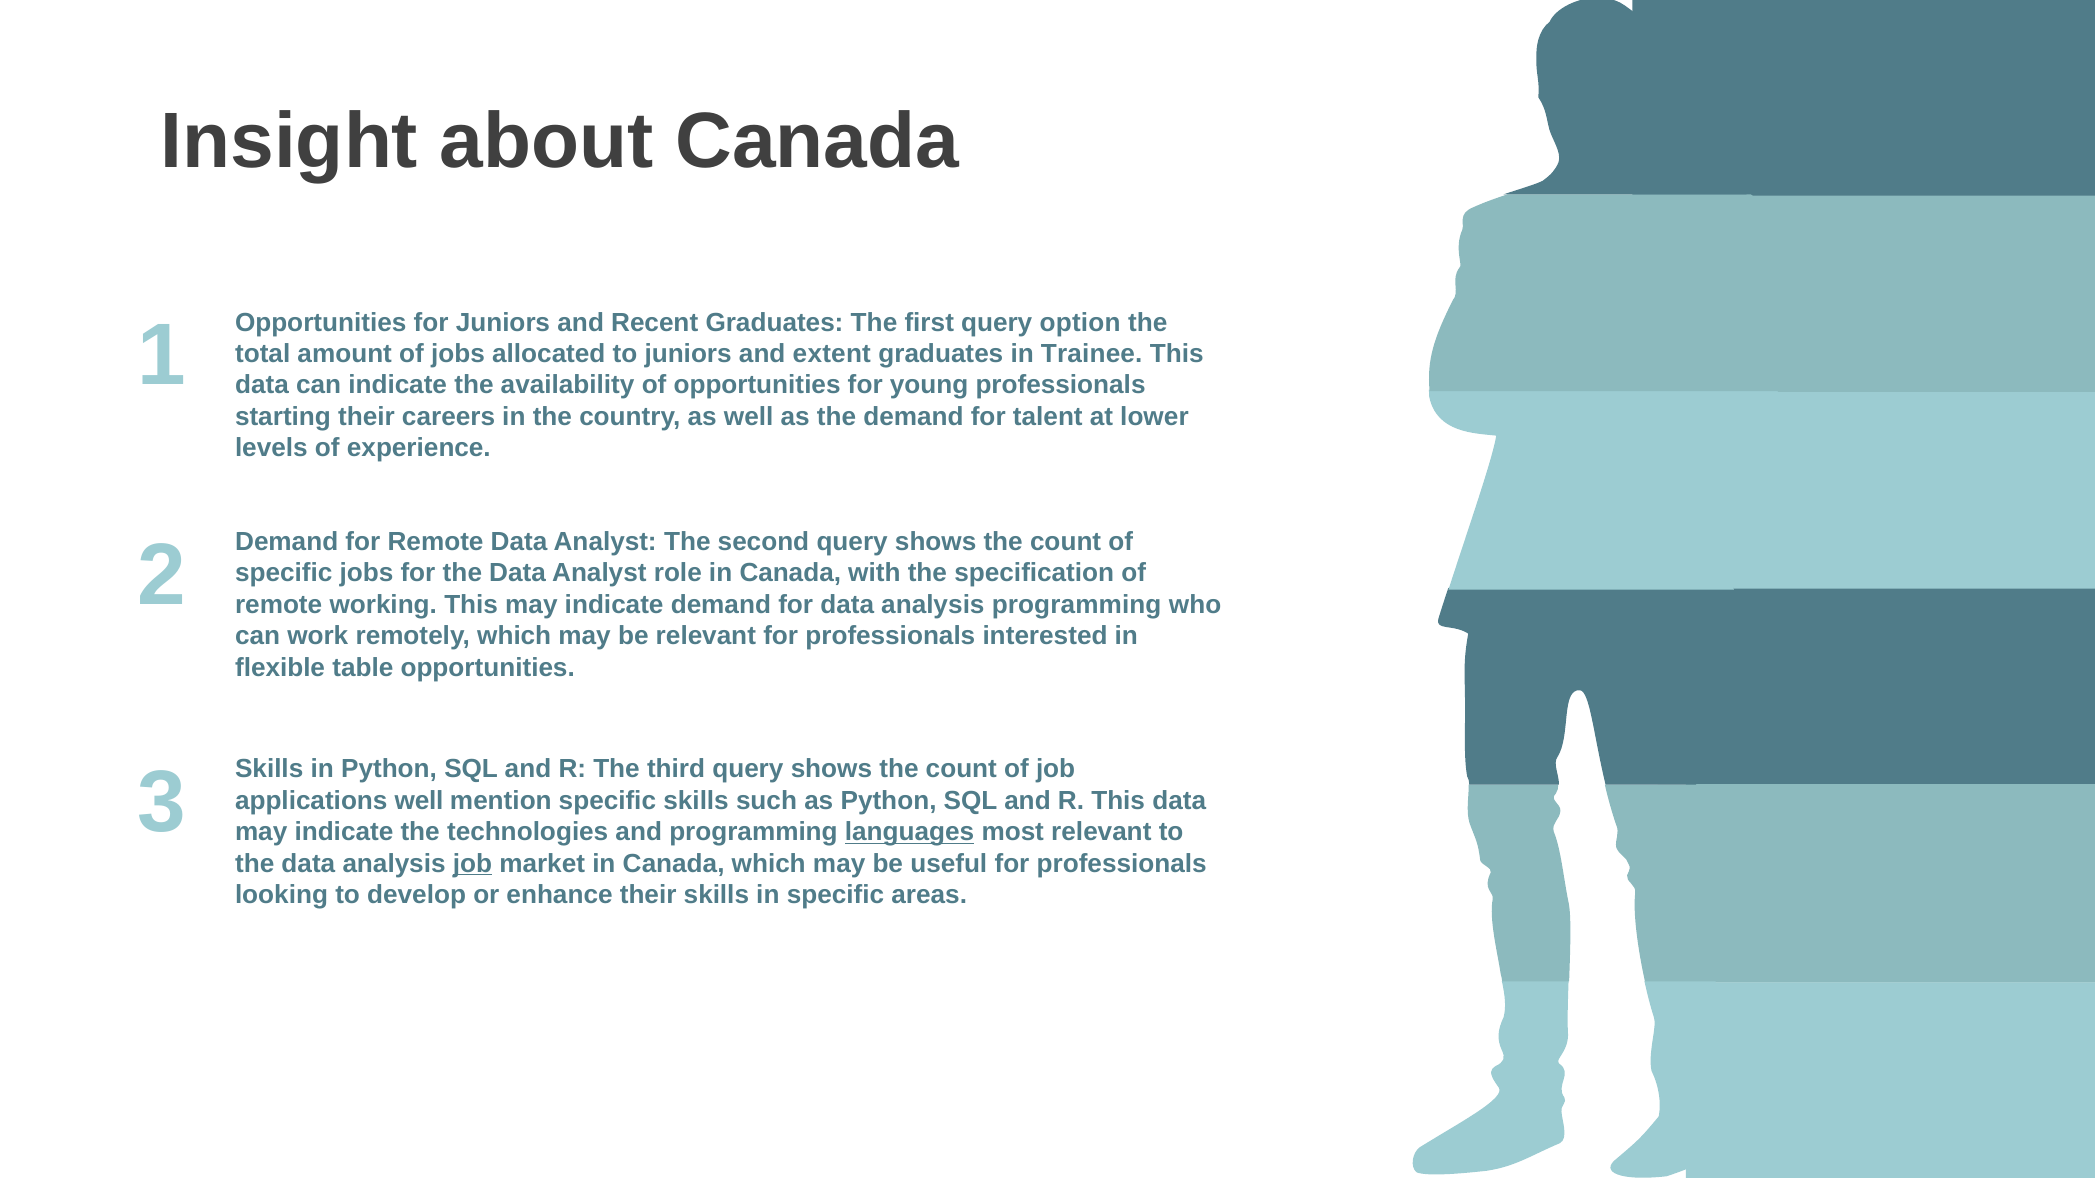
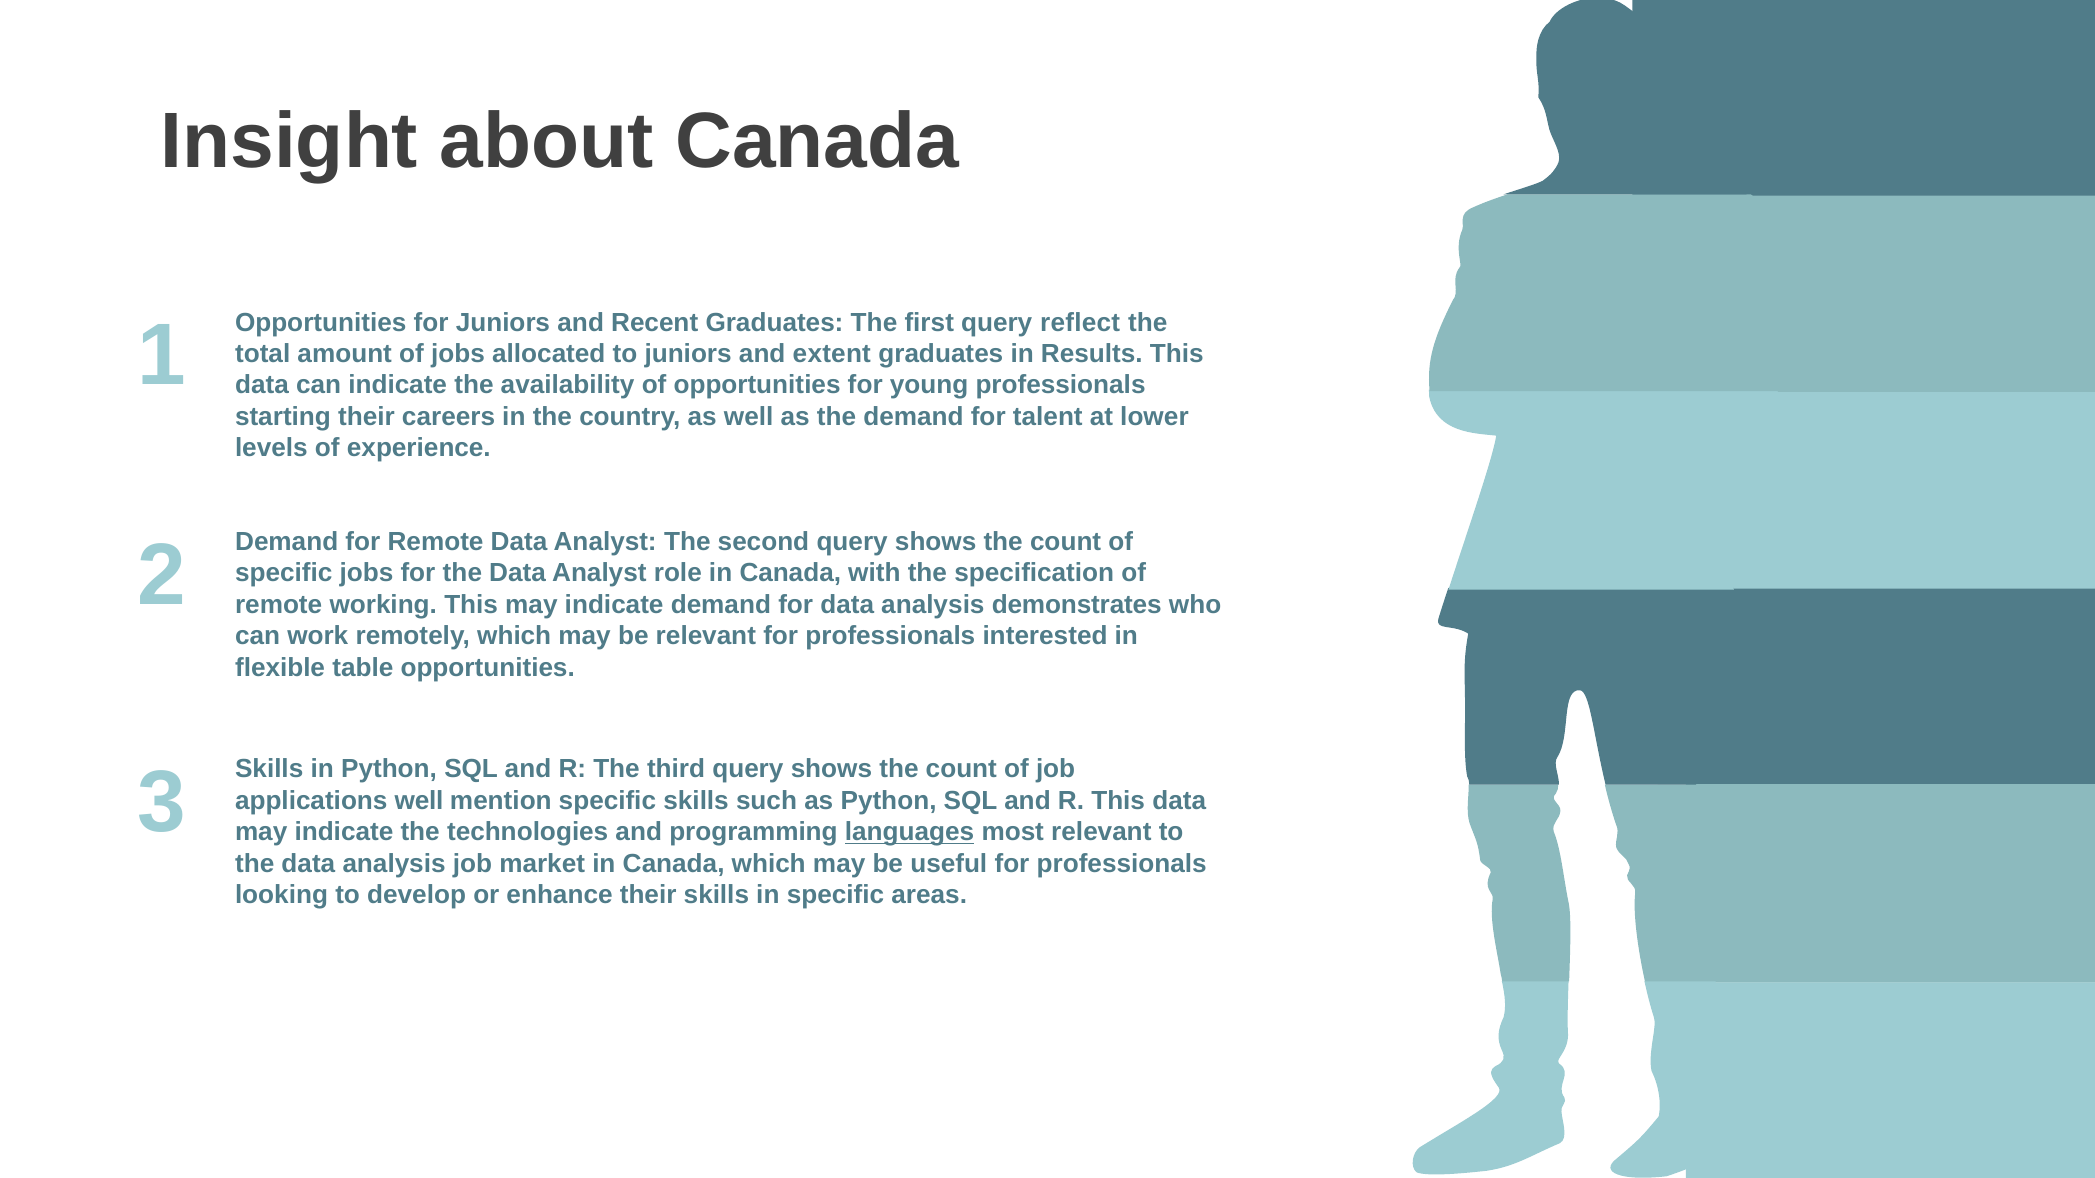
option: option -> reflect
Trainee: Trainee -> Results
analysis programming: programming -> demonstrates
job at (472, 864) underline: present -> none
